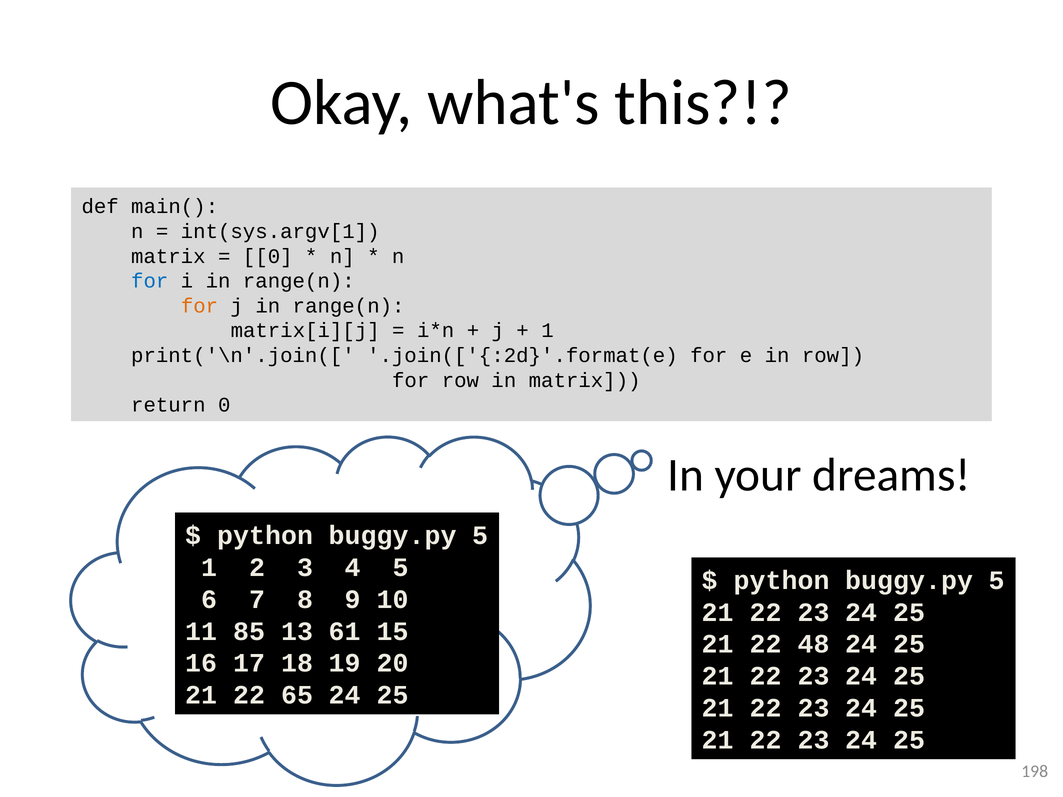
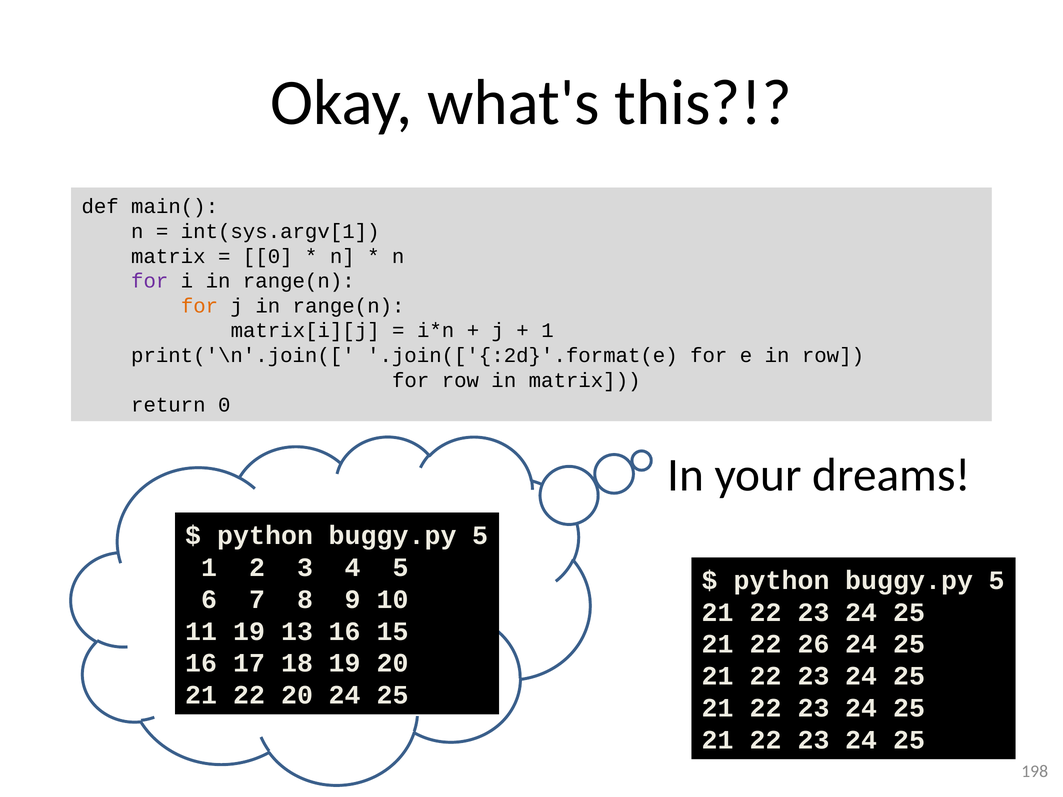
for at (150, 281) colour: blue -> purple
11 85: 85 -> 19
13 61: 61 -> 16
48: 48 -> 26
22 65: 65 -> 20
